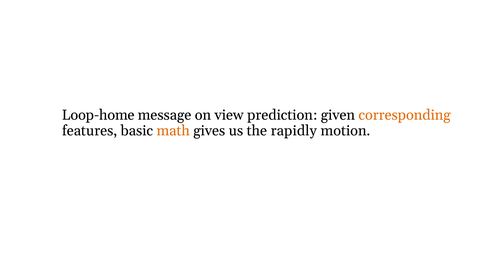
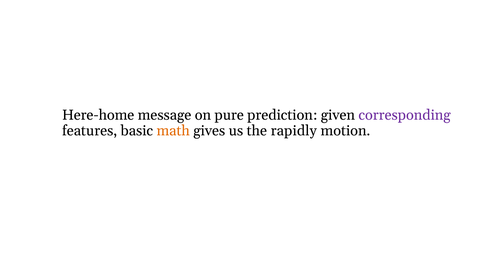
Loop-home: Loop-home -> Here-home
view: view -> pure
corresponding colour: orange -> purple
